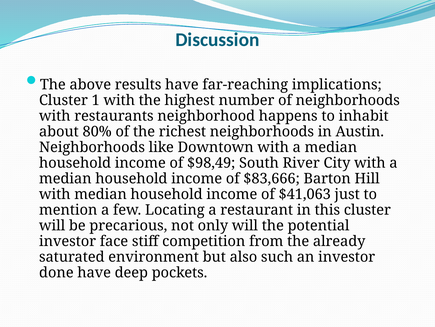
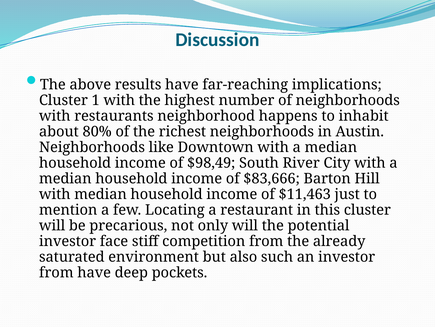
$41,063: $41,063 -> $11,463
done at (56, 272): done -> from
